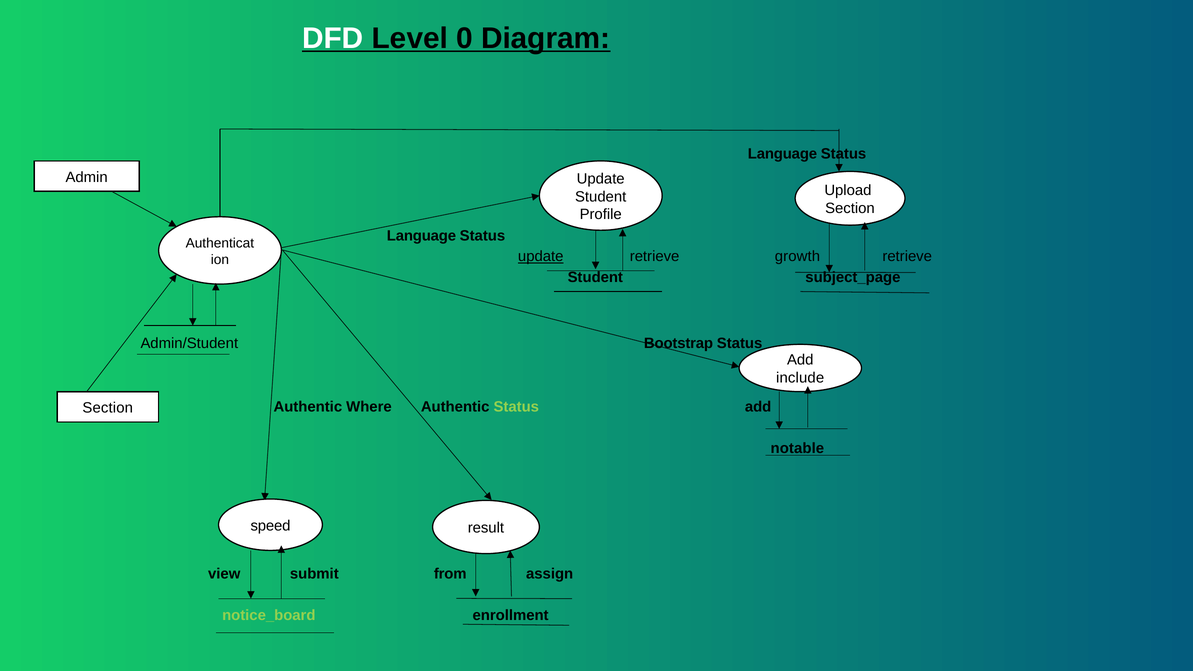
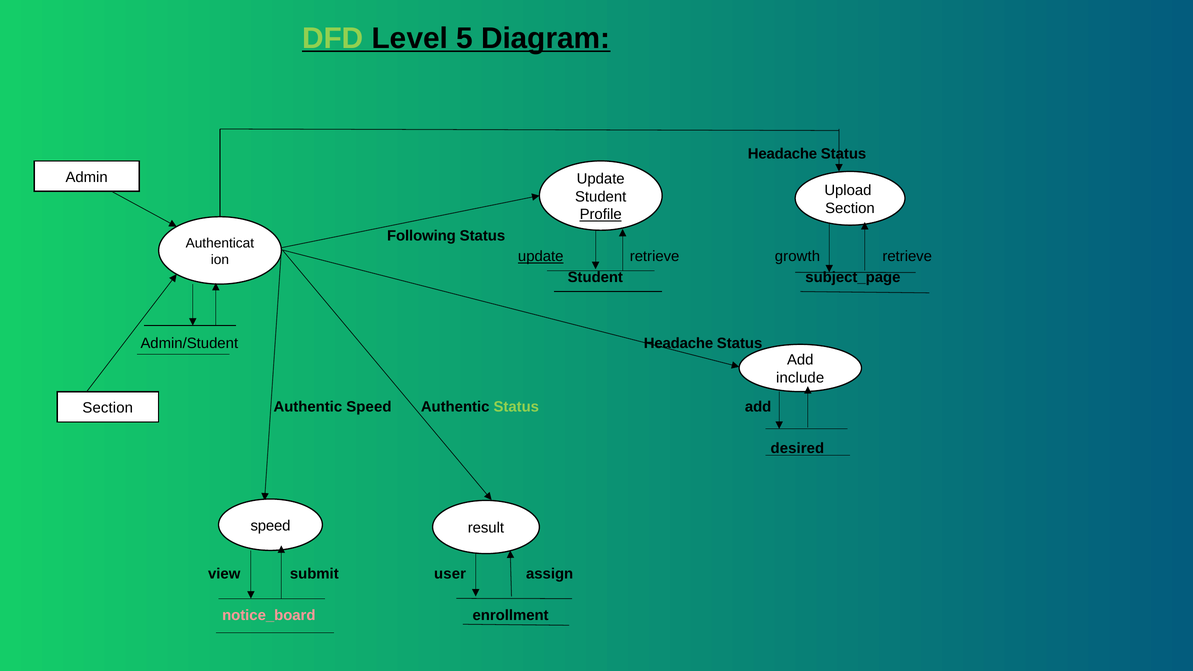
DFD colour: white -> light green
0: 0 -> 5
Language at (782, 154): Language -> Headache
Profile underline: none -> present
Language at (421, 236): Language -> Following
Admin/Student Bootstrap: Bootstrap -> Headache
Authentic Where: Where -> Speed
notable: notable -> desired
from: from -> user
notice_board colour: light green -> pink
